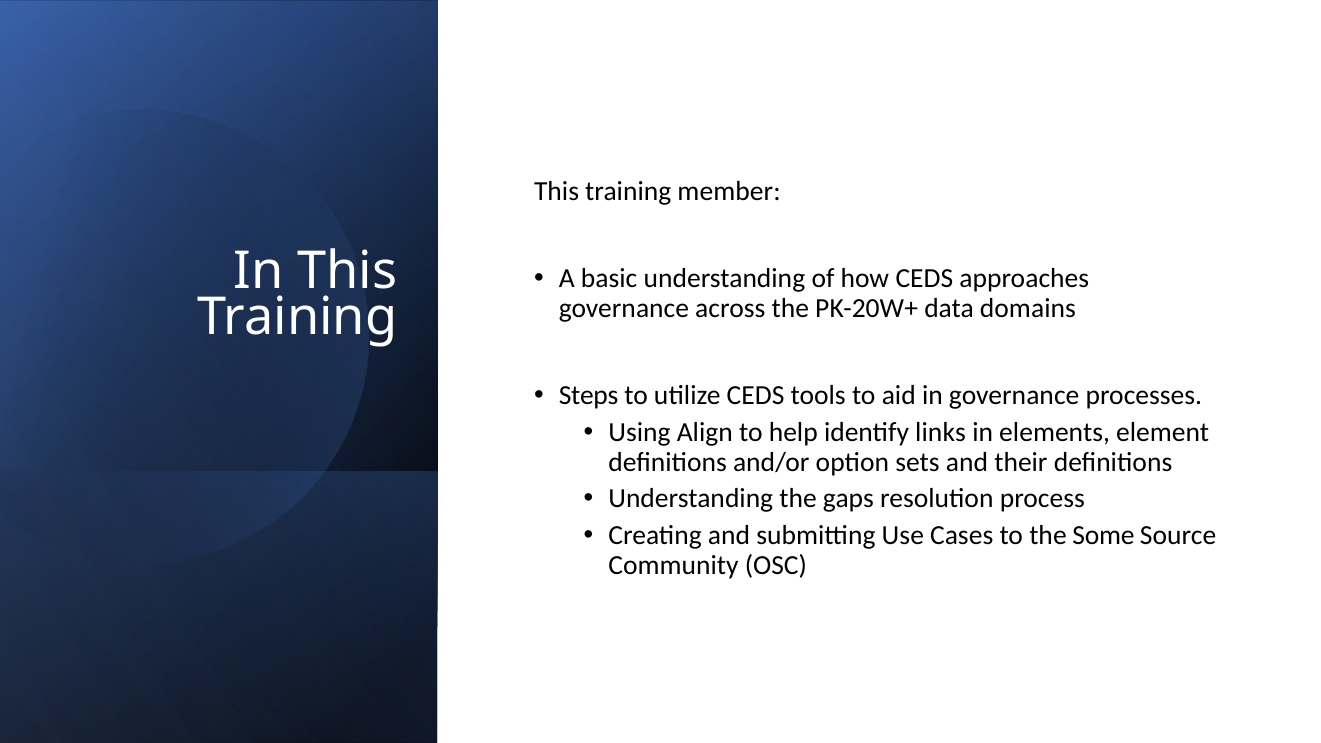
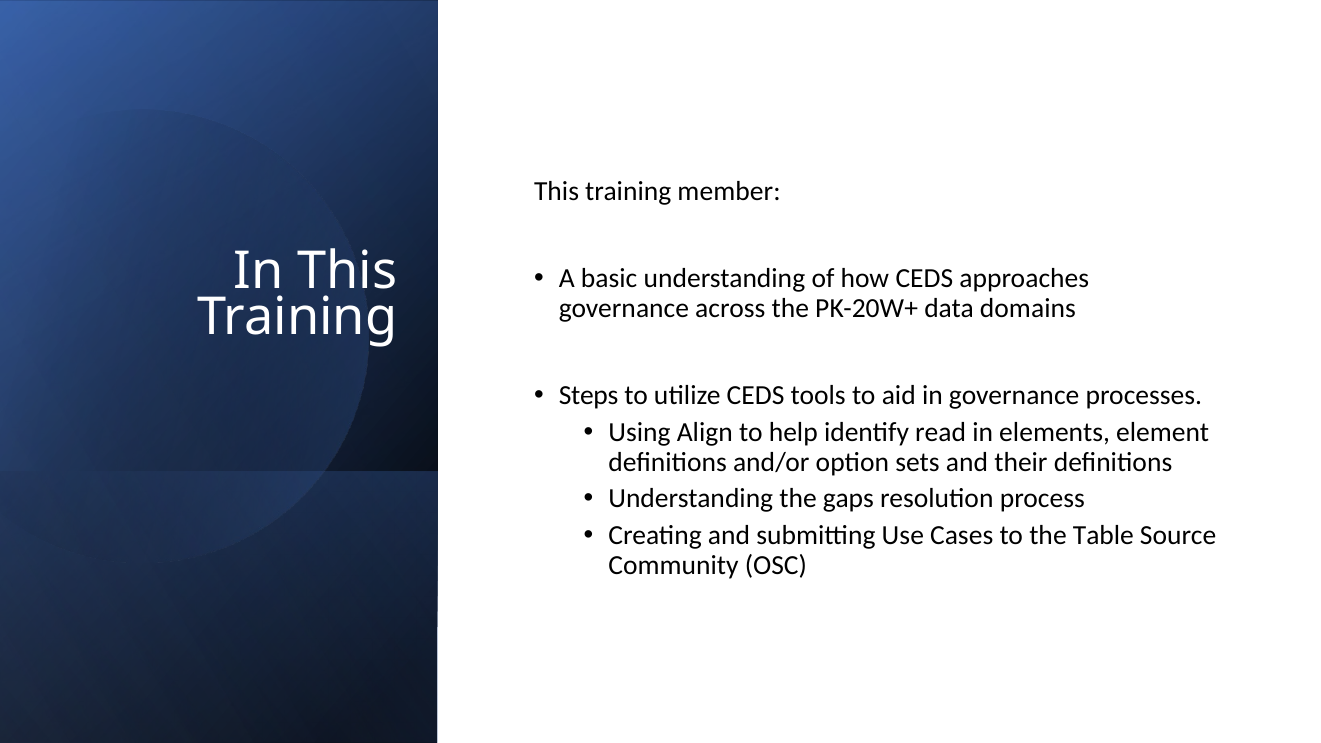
links: links -> read
Some: Some -> Table
